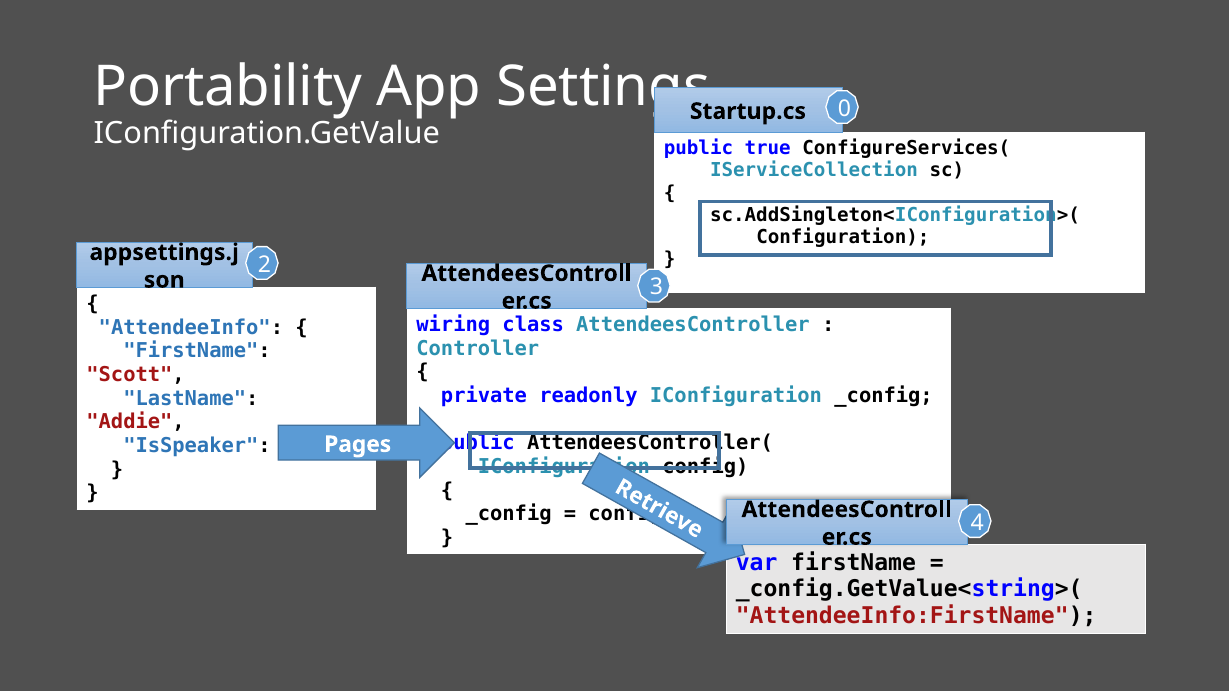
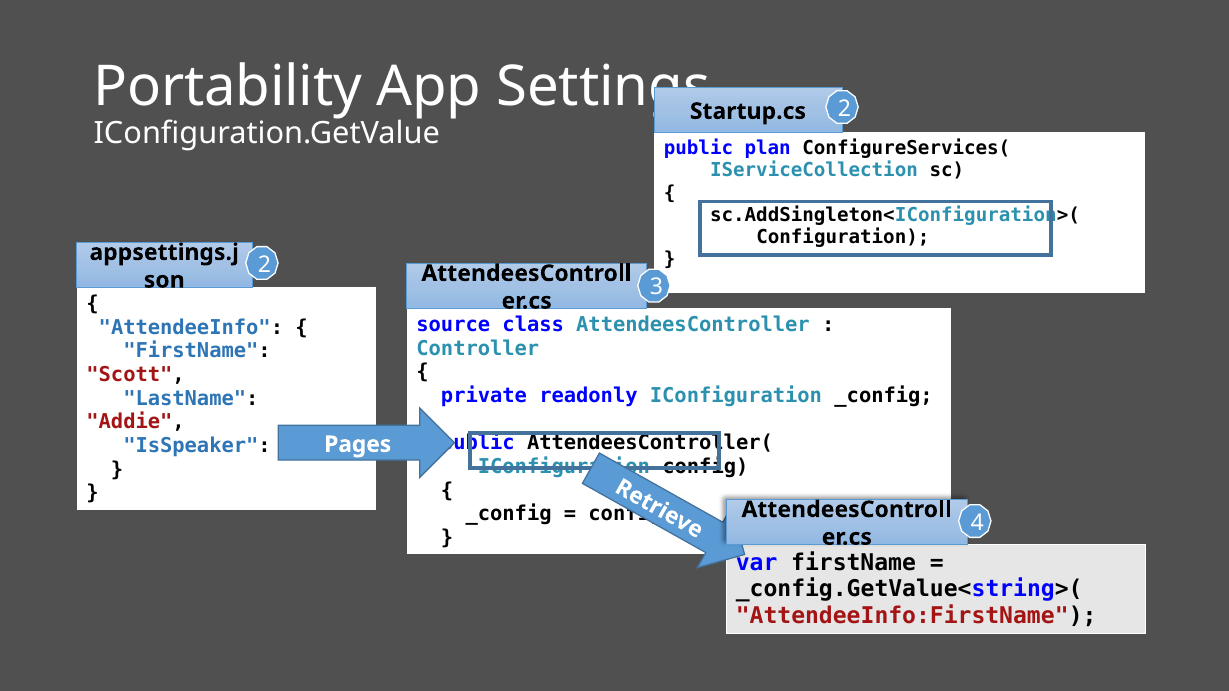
Startup.cs 0: 0 -> 2
public true: true -> plan
wiring: wiring -> source
